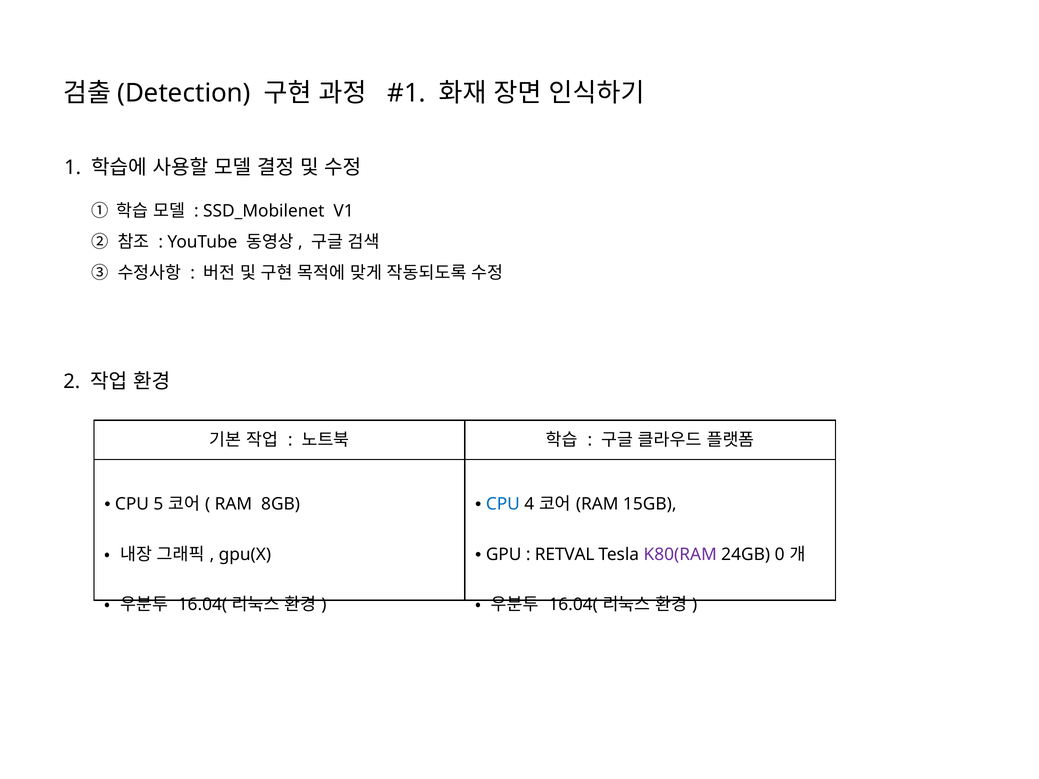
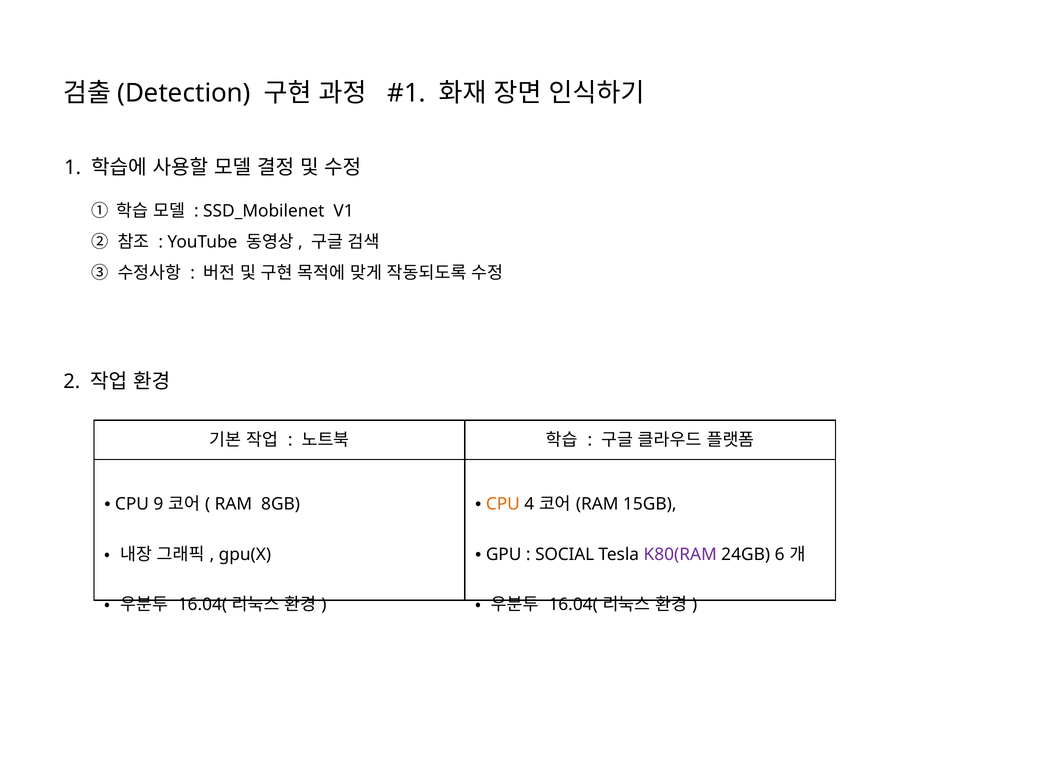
5: 5 -> 9
CPU at (503, 504) colour: blue -> orange
RETVAL: RETVAL -> SOCIAL
0: 0 -> 6
